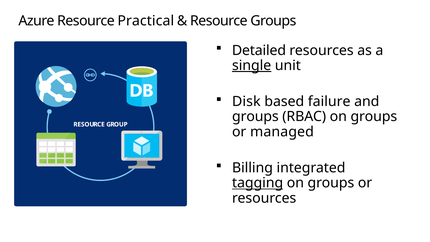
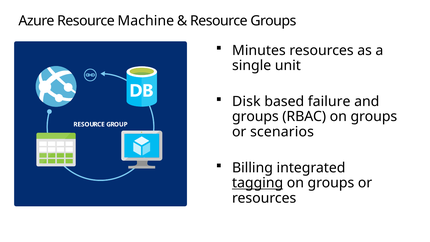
Practical: Practical -> Machine
Detailed: Detailed -> Minutes
single underline: present -> none
managed: managed -> scenarios
